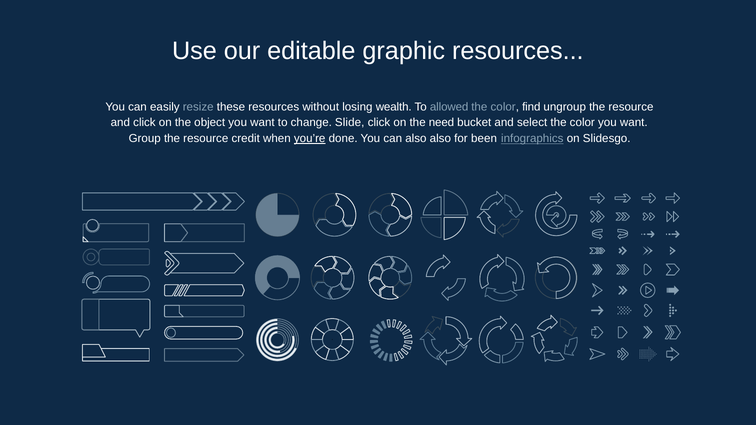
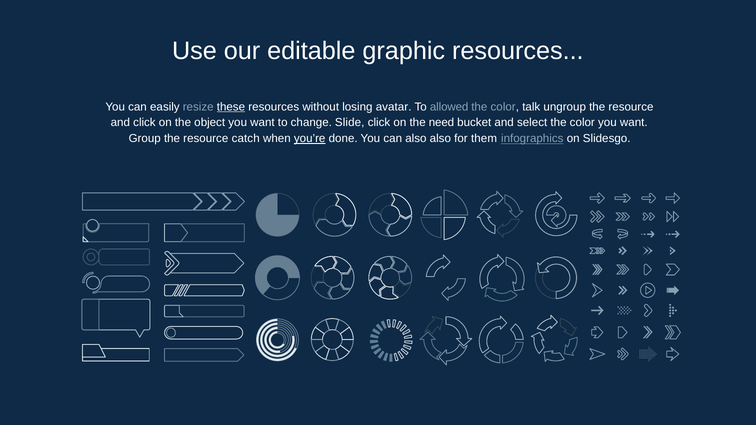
these underline: none -> present
wealth: wealth -> avatar
find: find -> talk
credit: credit -> catch
been: been -> them
